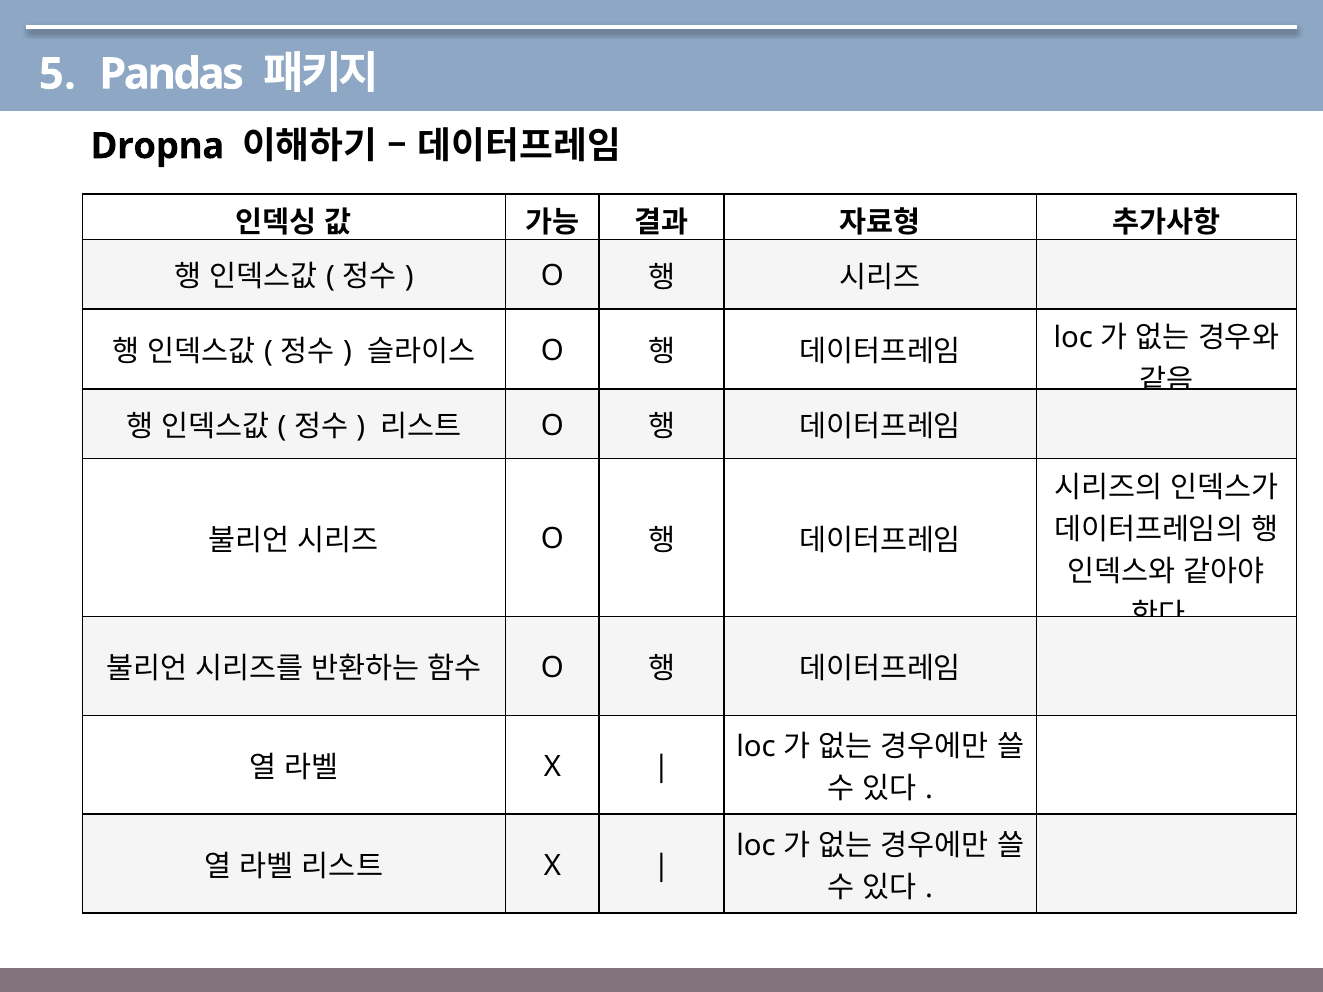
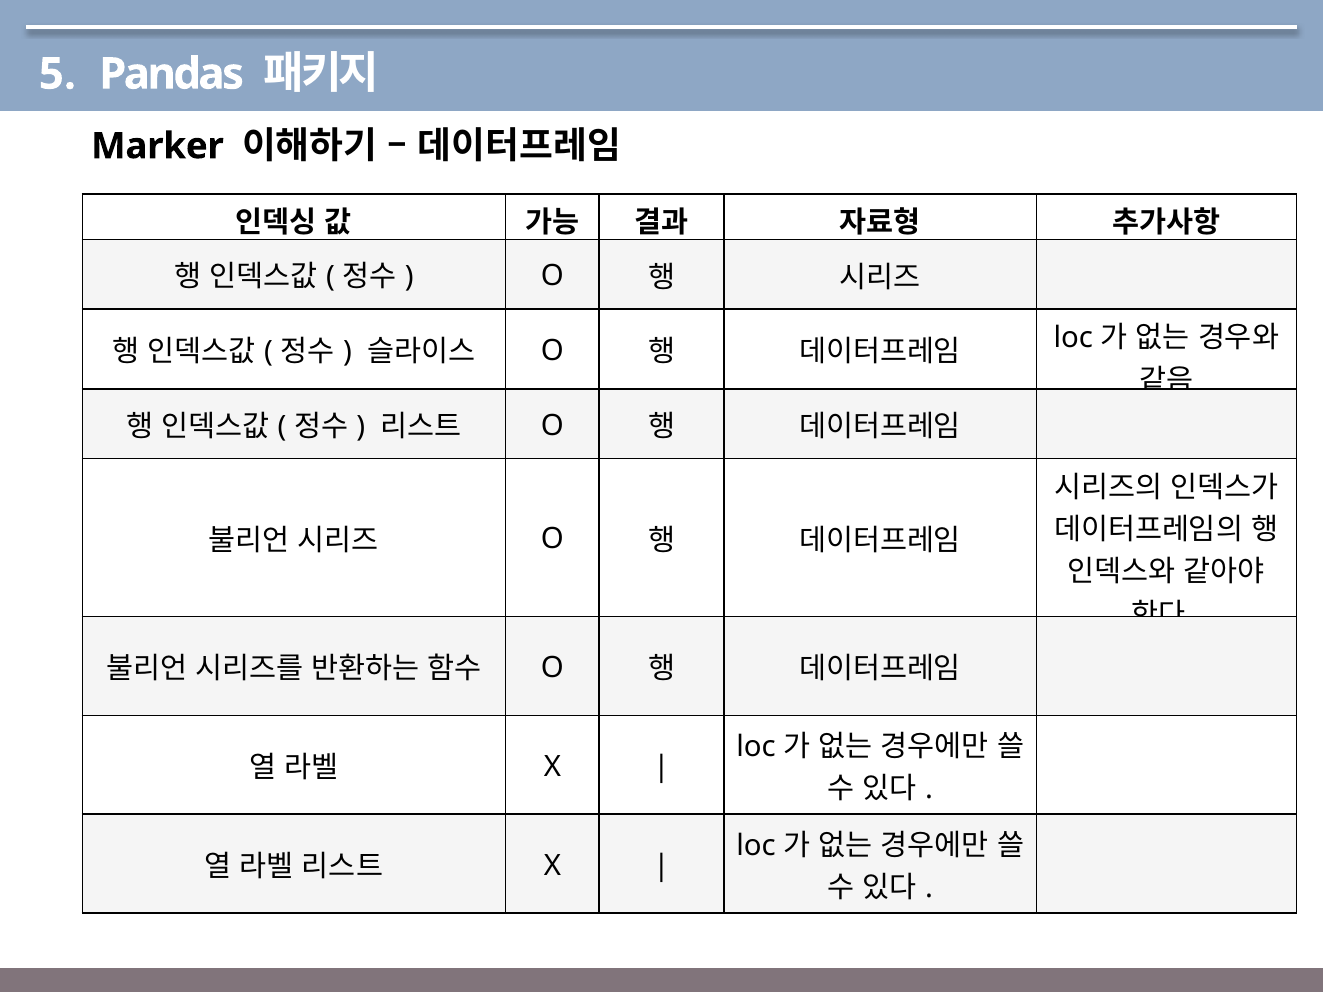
Dropna: Dropna -> Marker
